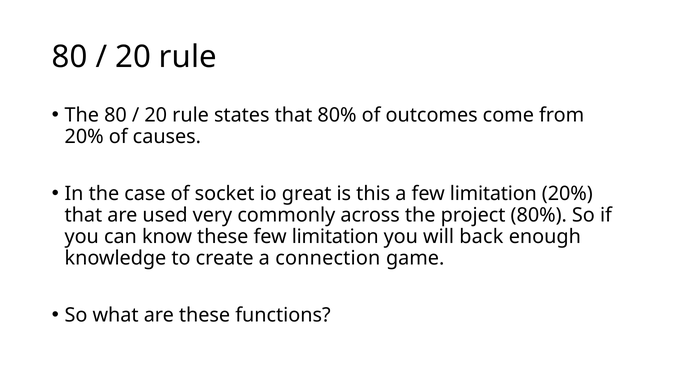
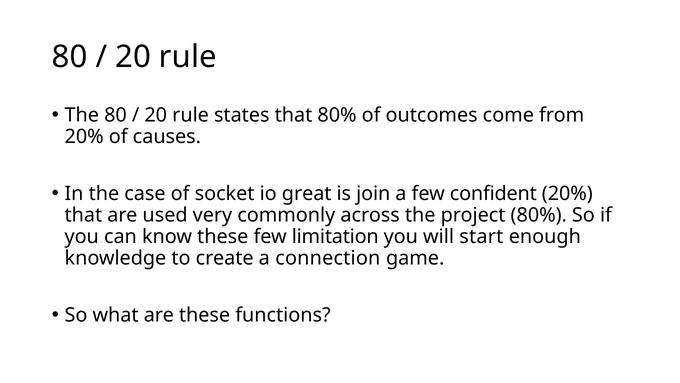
this: this -> join
a few limitation: limitation -> confident
back: back -> start
